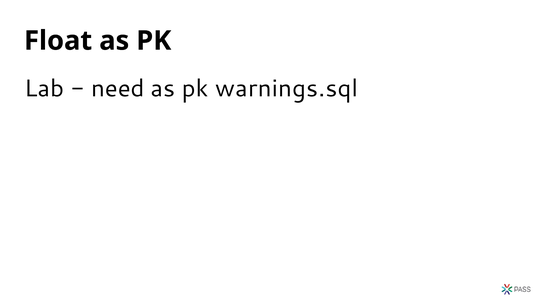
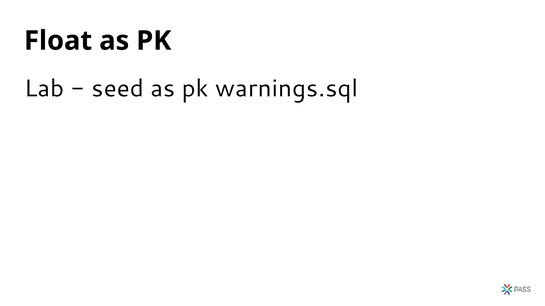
need: need -> seed
